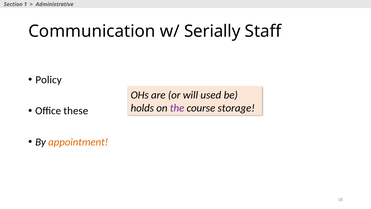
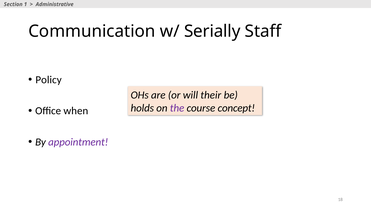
used: used -> their
storage: storage -> concept
these: these -> when
appointment colour: orange -> purple
